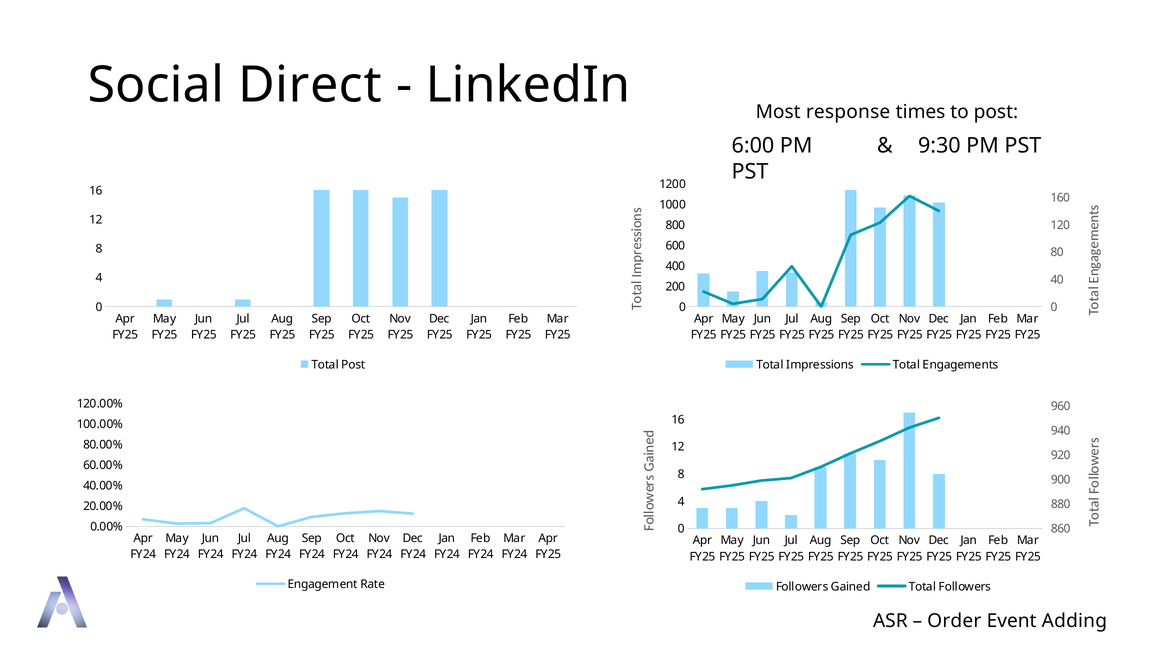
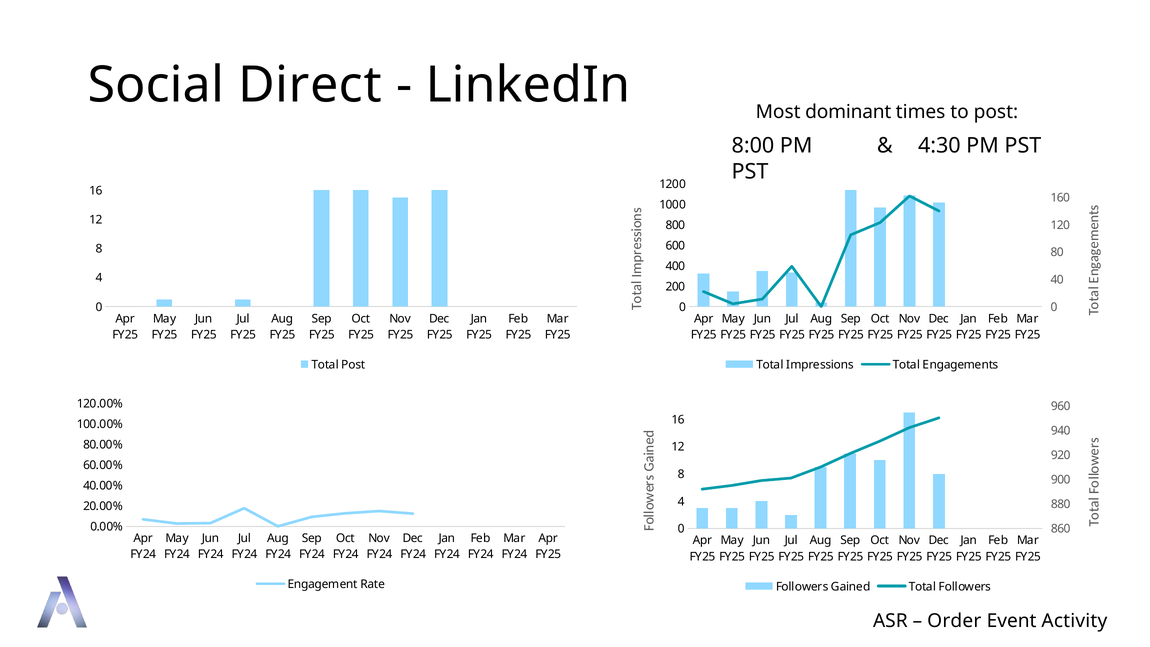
response: response -> dominant
6:00: 6:00 -> 8:00
9:30: 9:30 -> 4:30
Adding: Adding -> Activity
